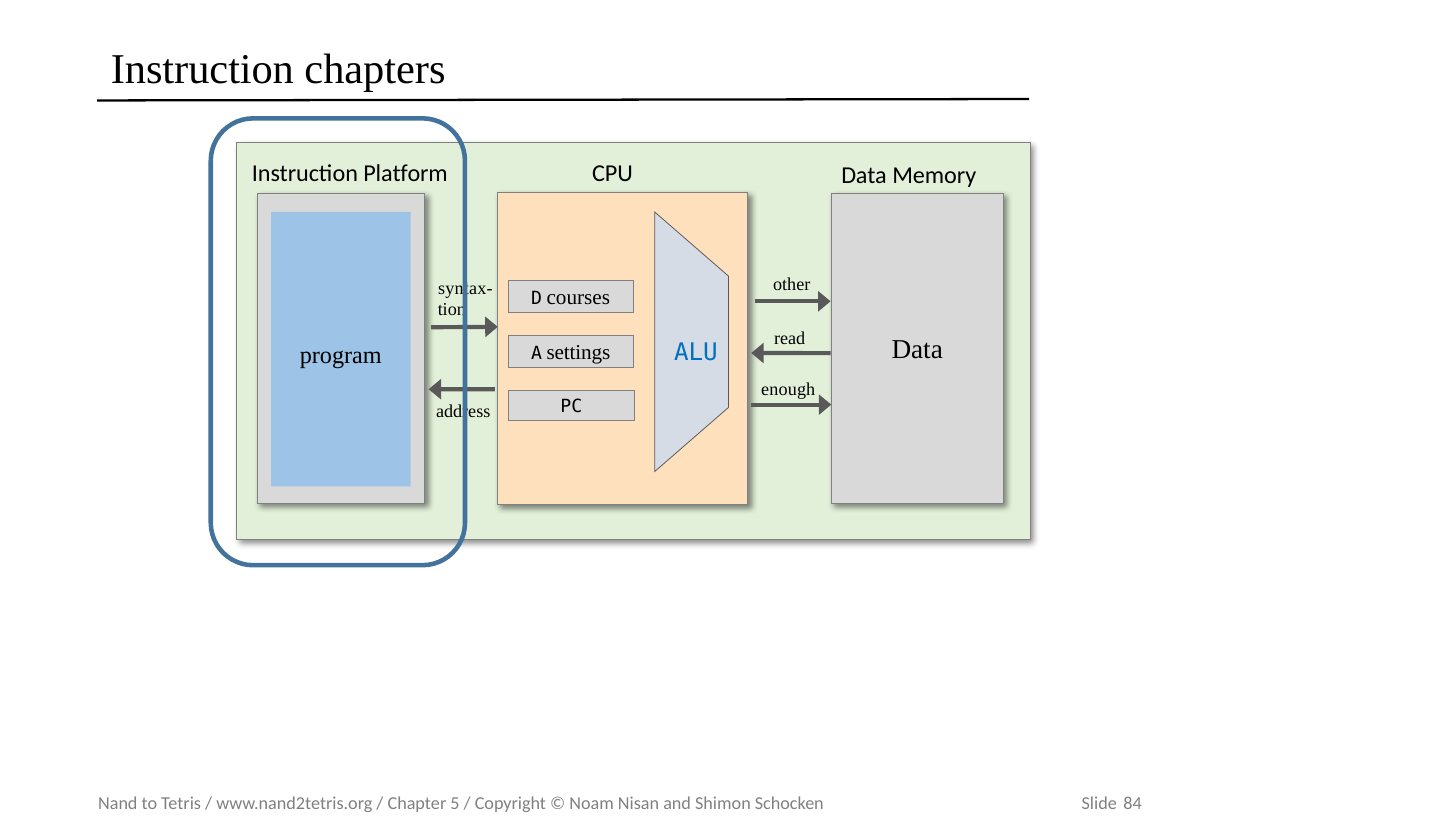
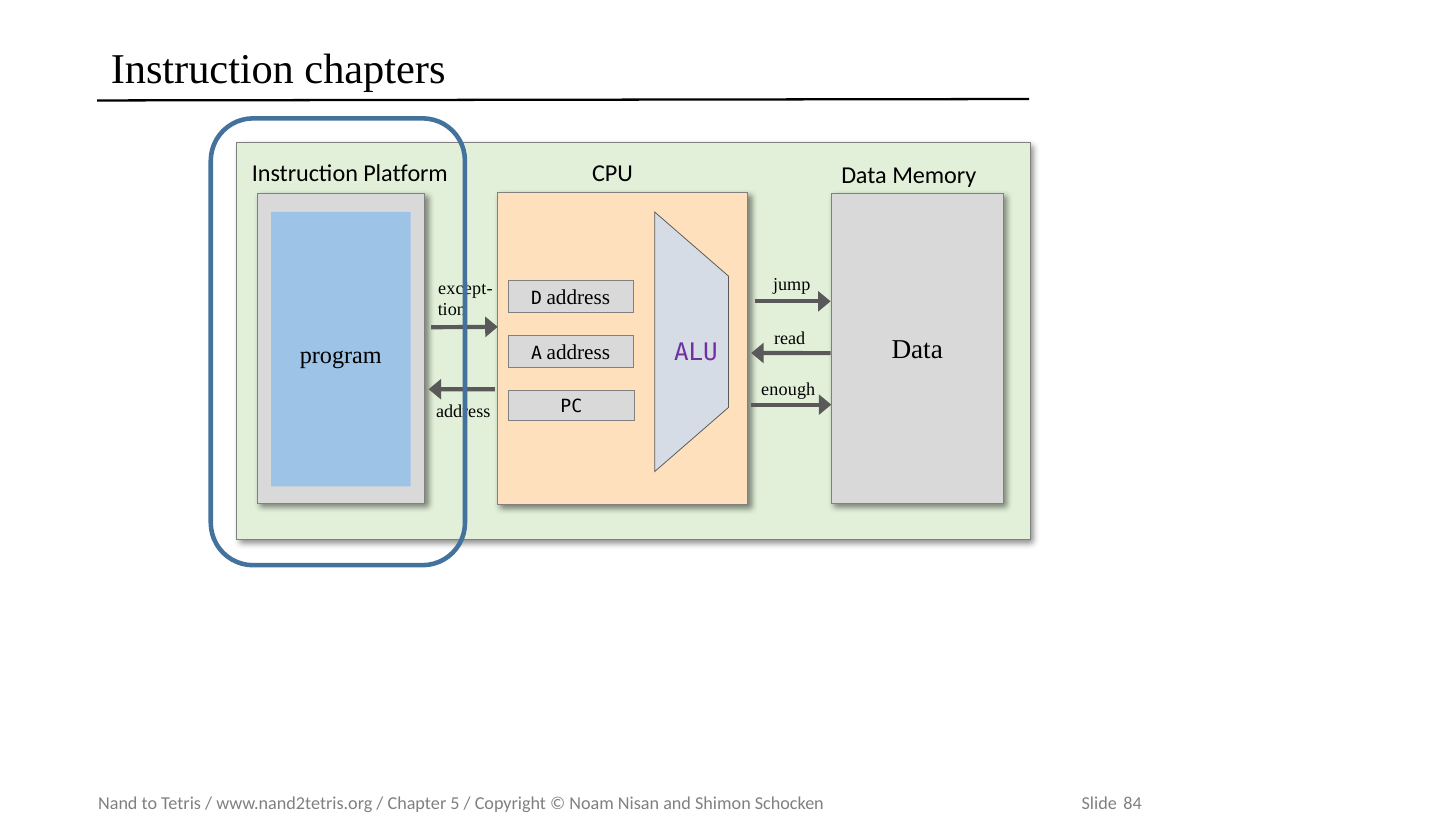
other: other -> jump
syntax-: syntax- -> except-
D courses: courses -> address
ALU colour: blue -> purple
A settings: settings -> address
